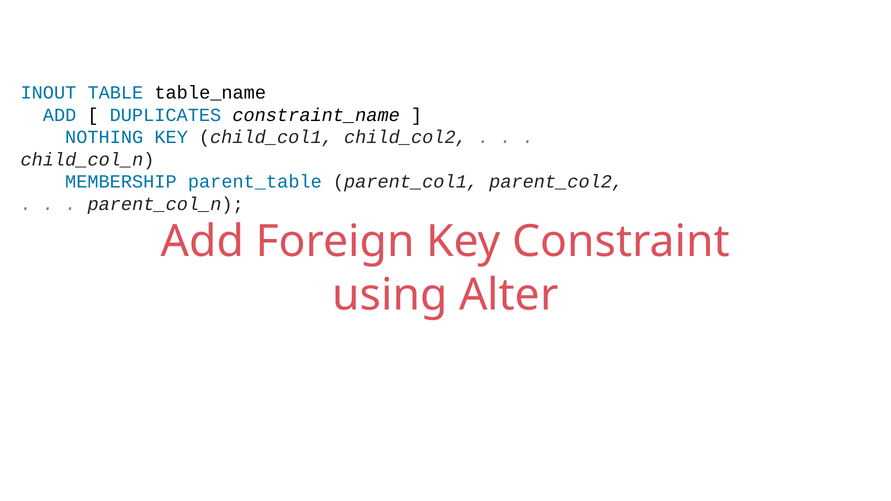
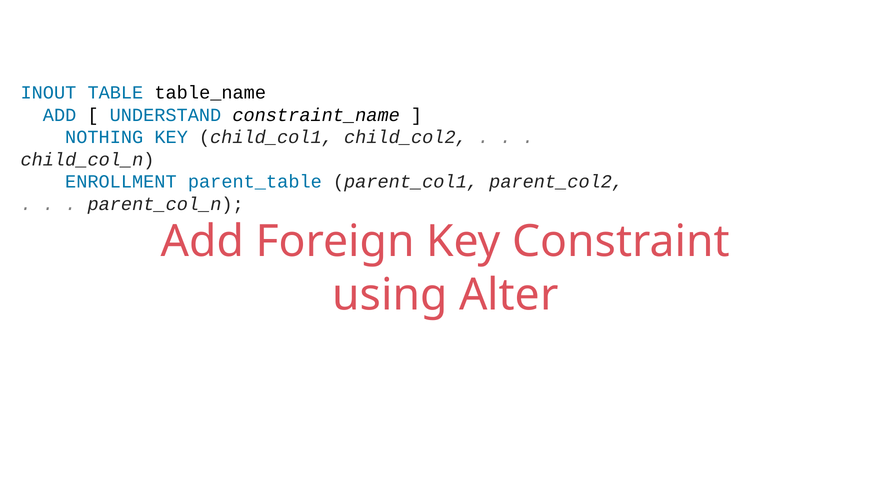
DUPLICATES: DUPLICATES -> UNDERSTAND
MEMBERSHIP: MEMBERSHIP -> ENROLLMENT
